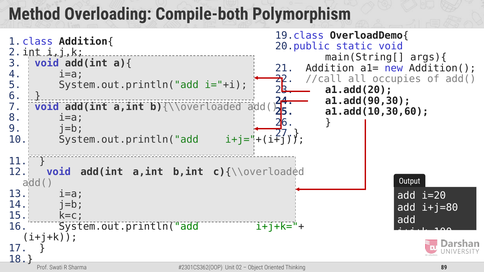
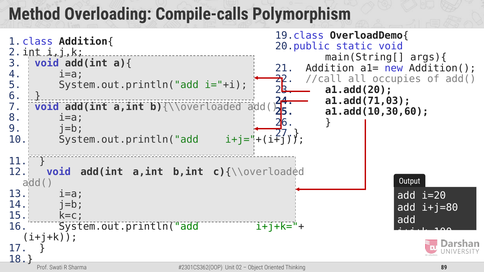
Compile-both: Compile-both -> Compile-calls
a1.add(90,30: a1.add(90,30 -> a1.add(71,03
